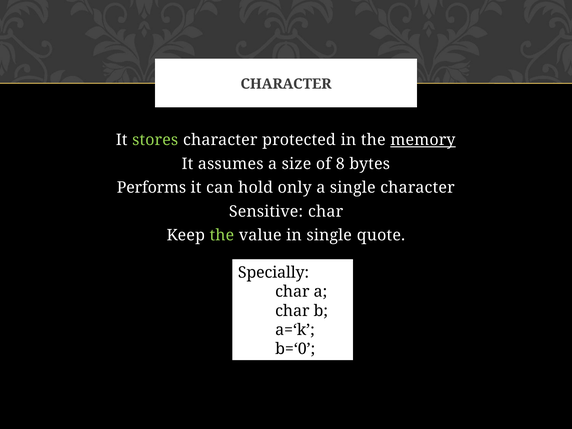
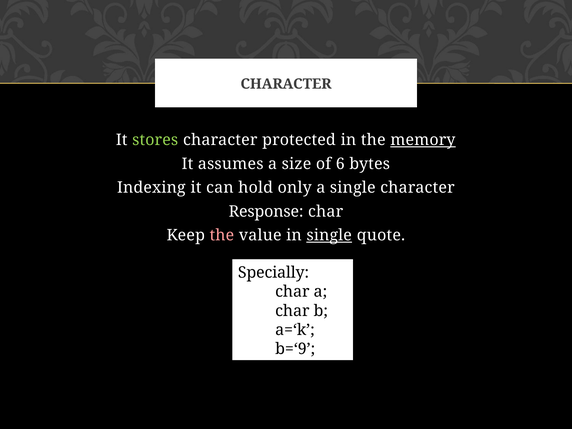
8: 8 -> 6
Performs: Performs -> Indexing
Sensitive: Sensitive -> Response
the at (222, 235) colour: light green -> pink
single at (329, 235) underline: none -> present
b=‘0: b=‘0 -> b=‘9
